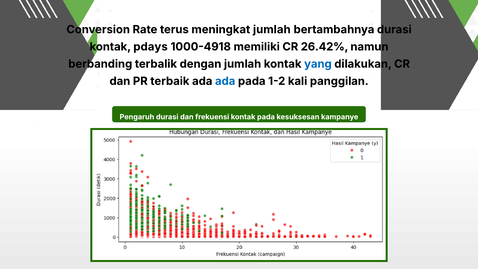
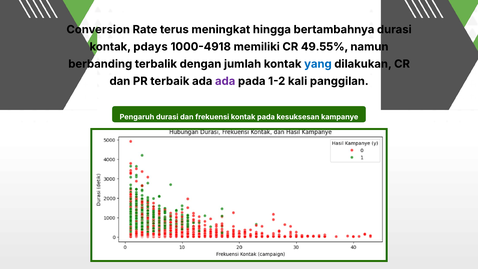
meningkat jumlah: jumlah -> hingga
26.42%: 26.42% -> 49.55%
ada at (225, 81) colour: blue -> purple
